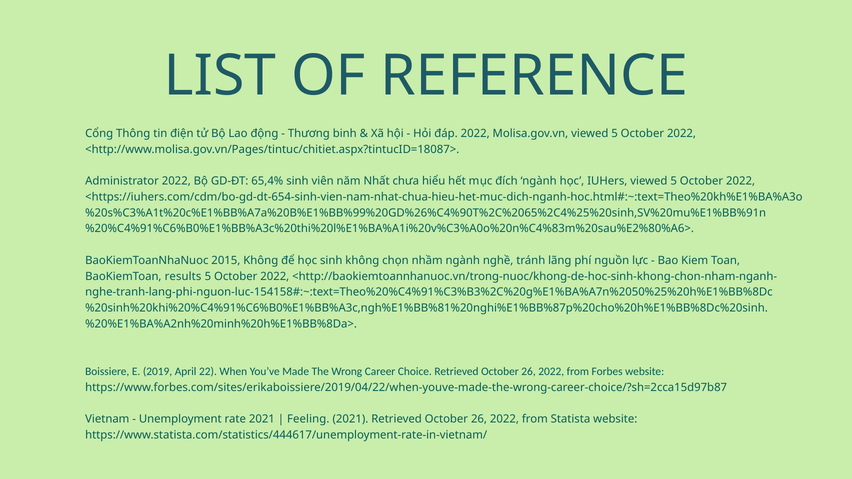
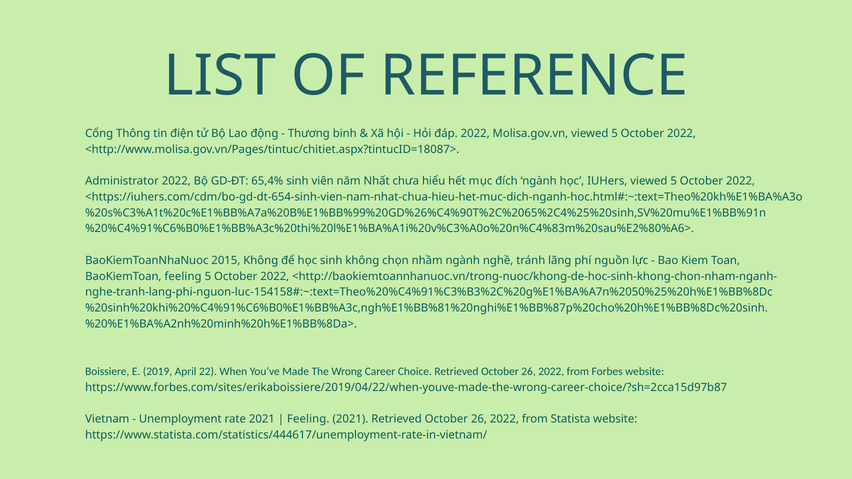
BaoKiemToan results: results -> feeling
